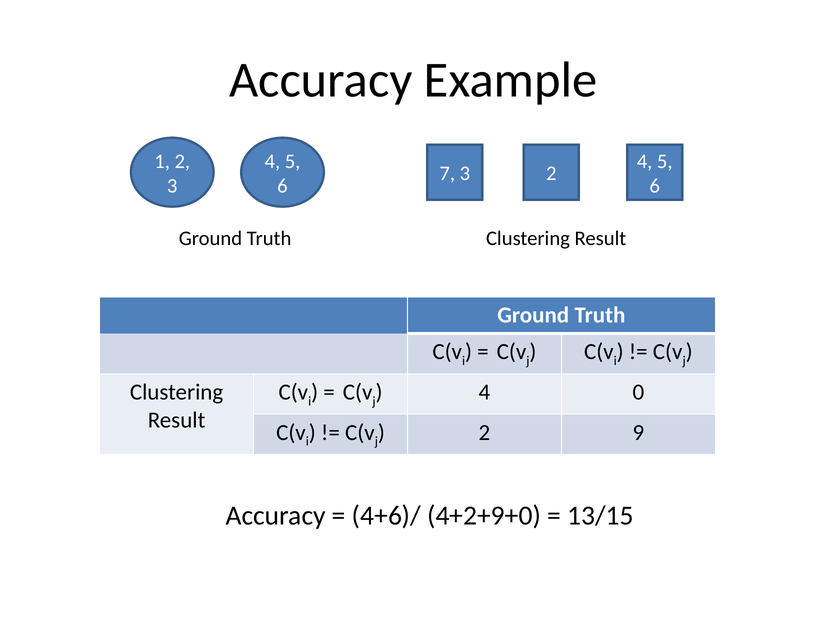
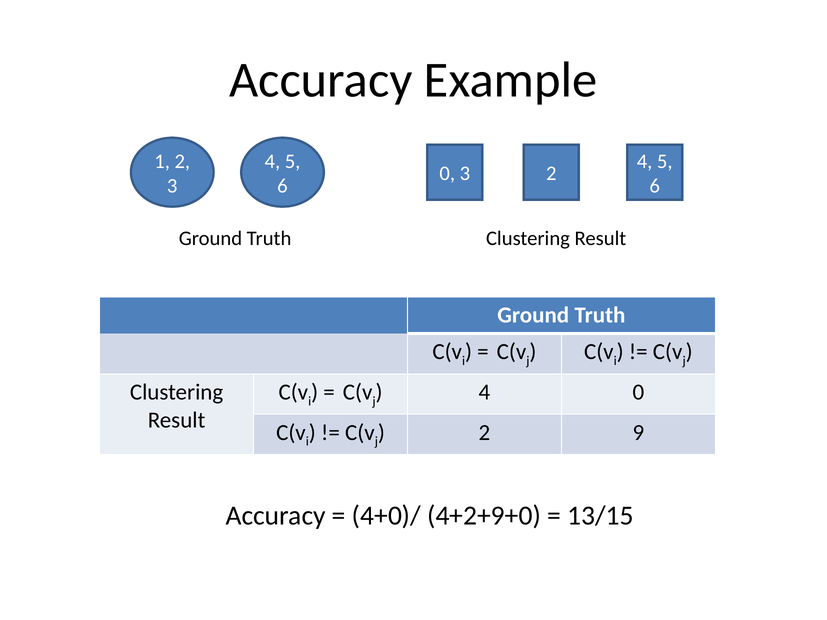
7 at (447, 174): 7 -> 0
4+6)/: 4+6)/ -> 4+0)/
